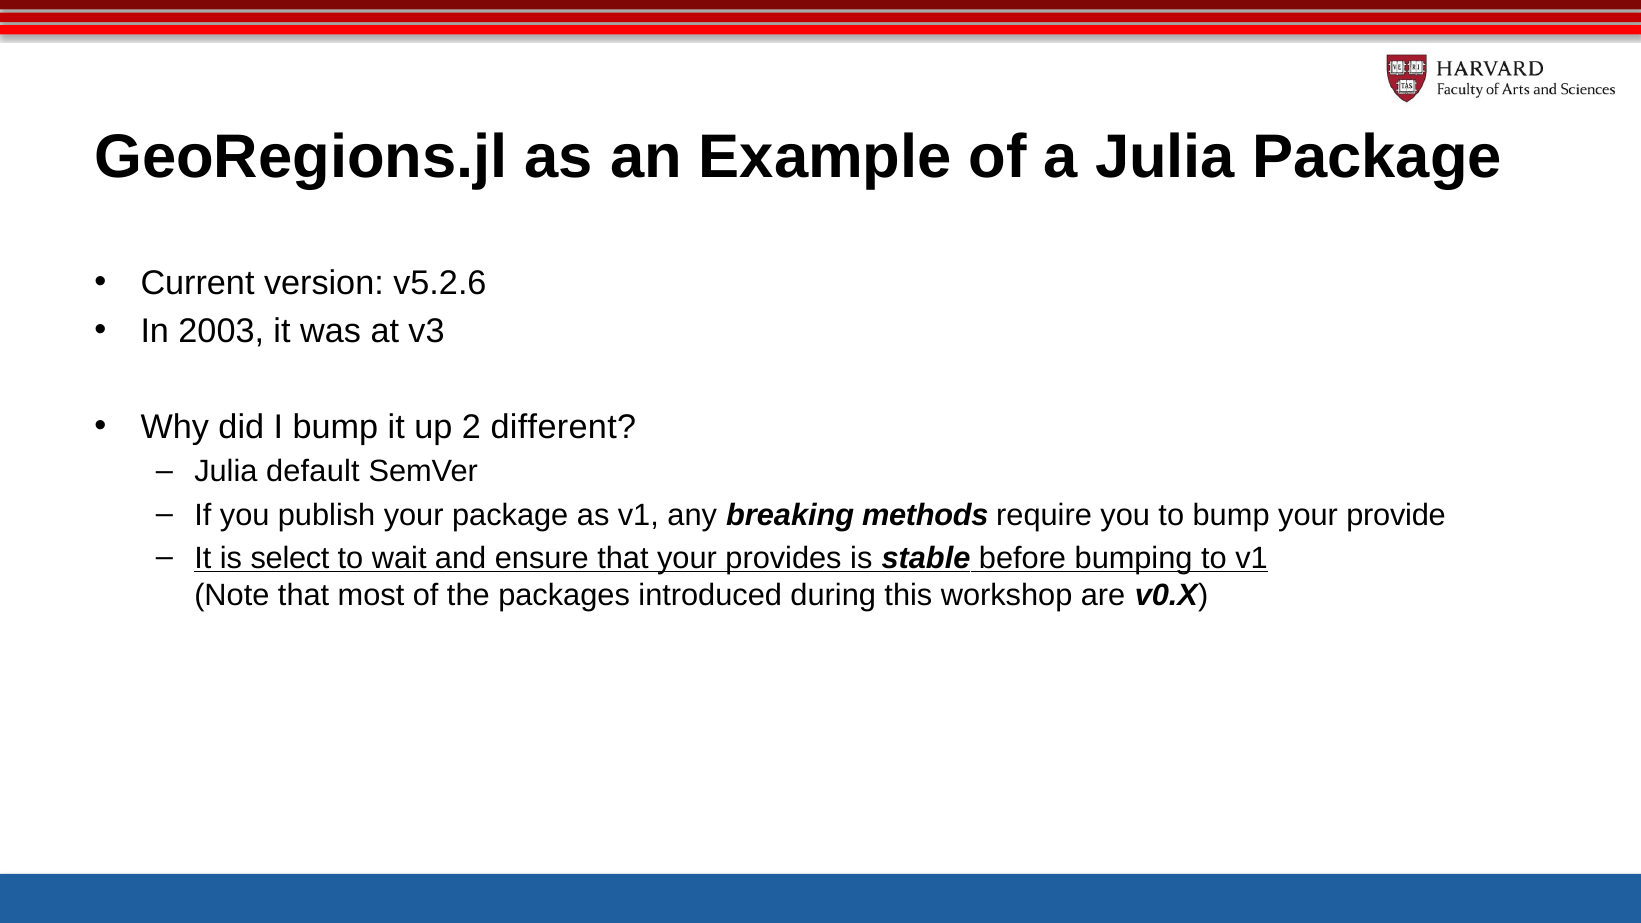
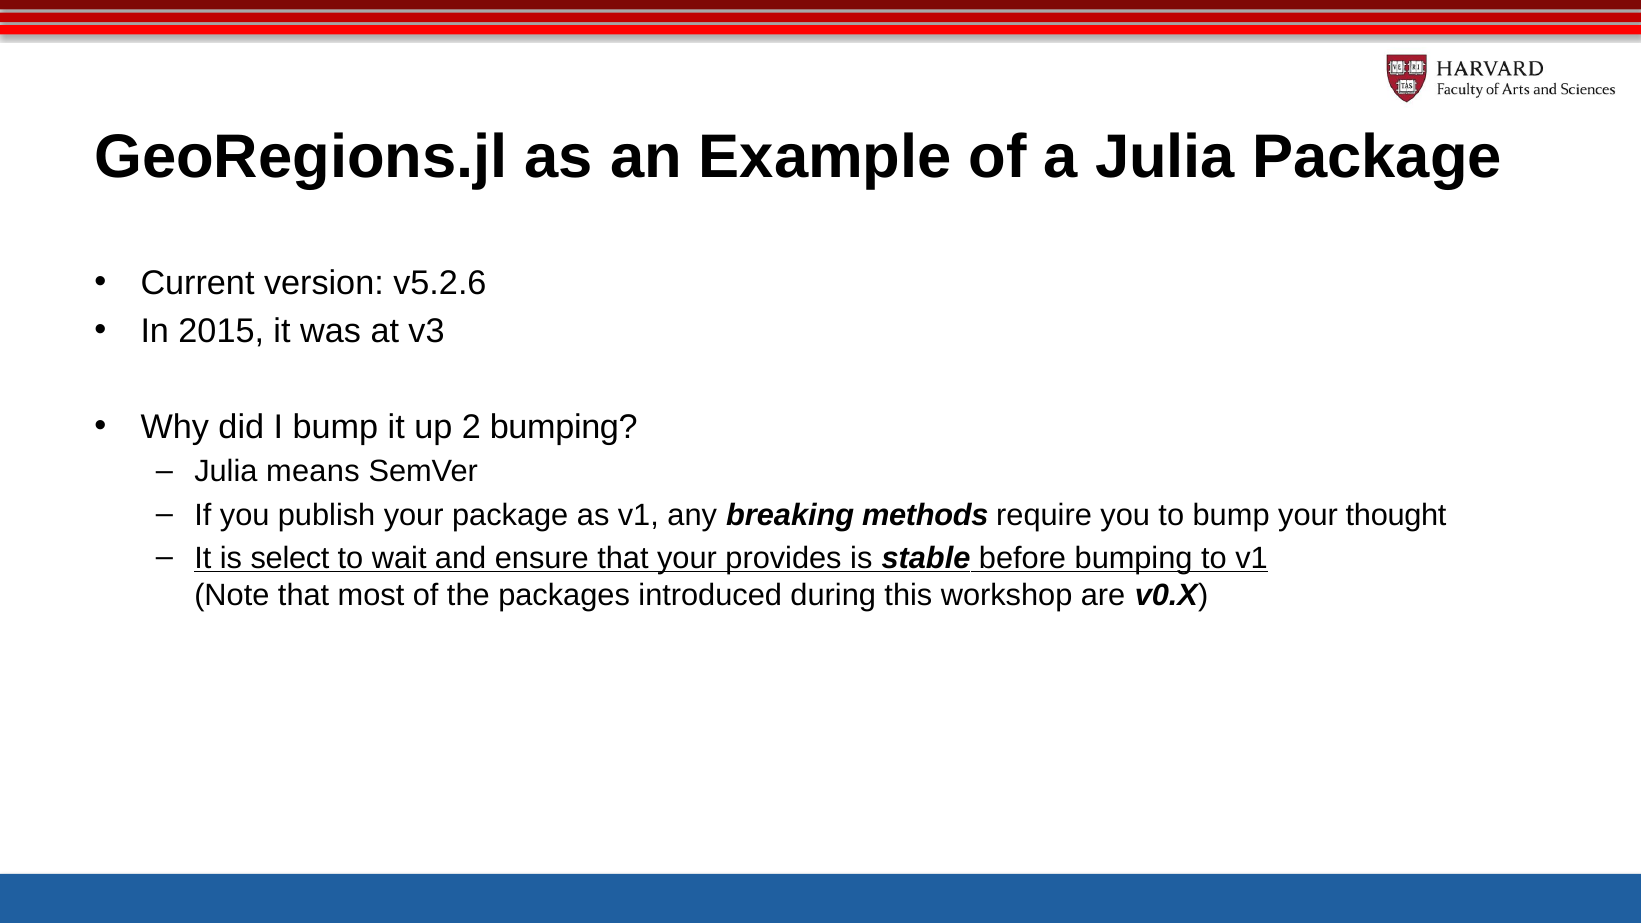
2003: 2003 -> 2015
2 different: different -> bumping
default: default -> means
provide: provide -> thought
